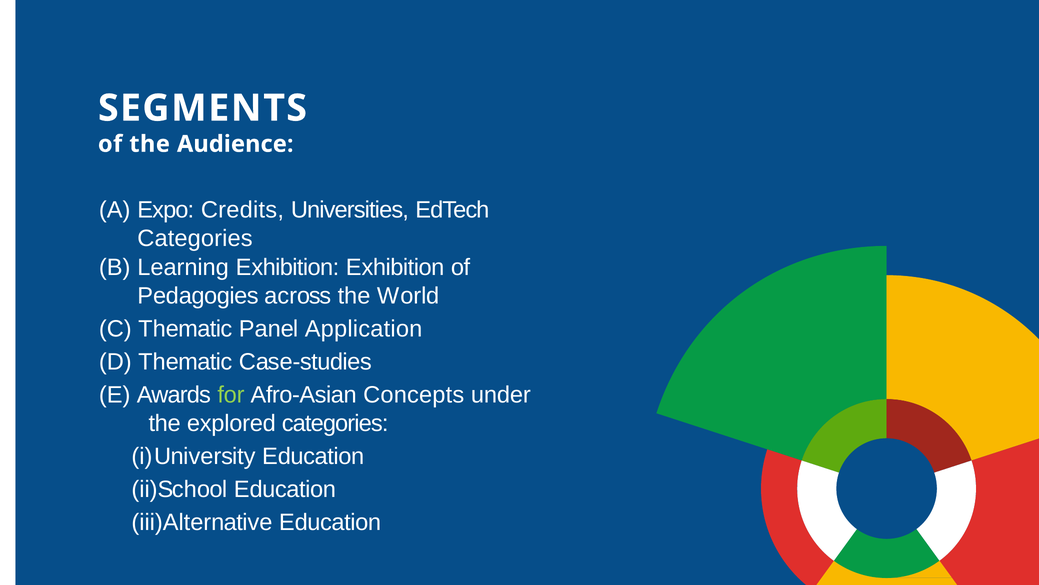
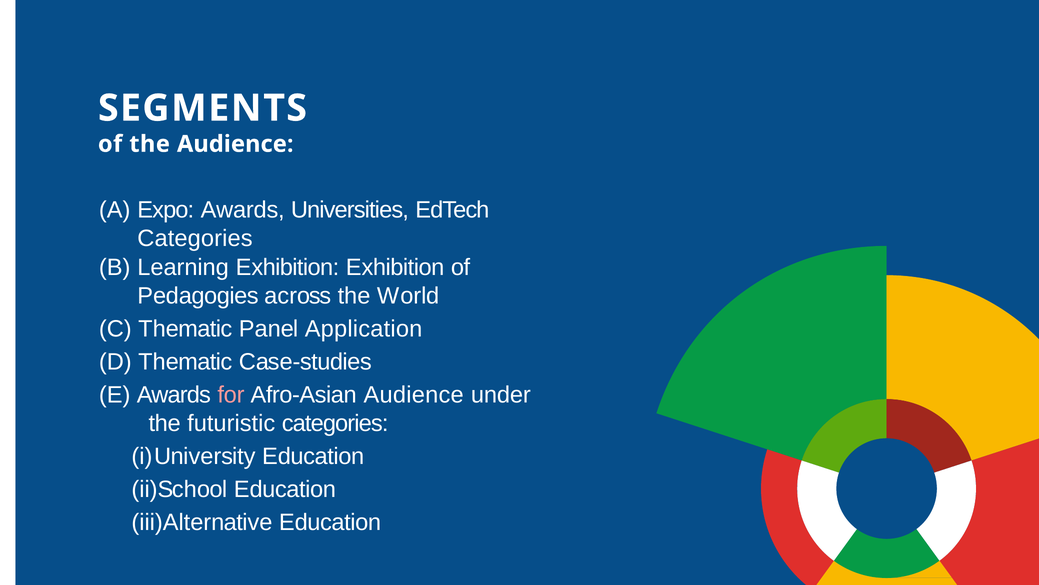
Expo Credits: Credits -> Awards
for colour: light green -> pink
Afro-Asian Concepts: Concepts -> Audience
explored: explored -> futuristic
